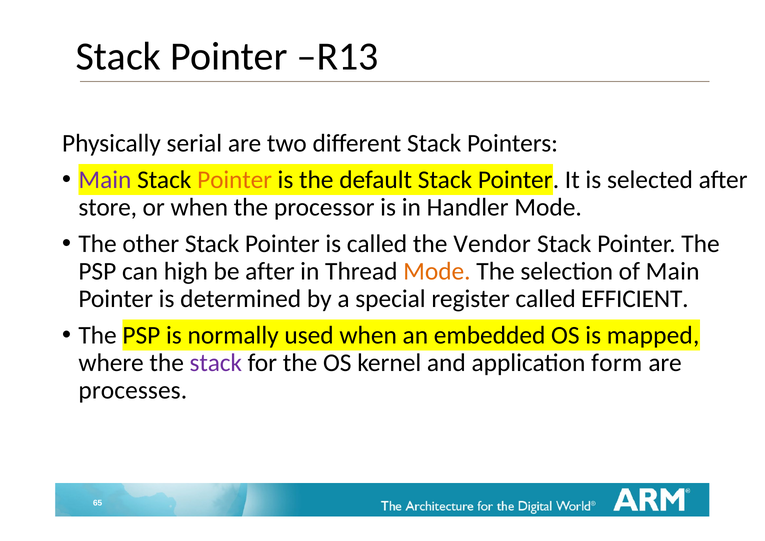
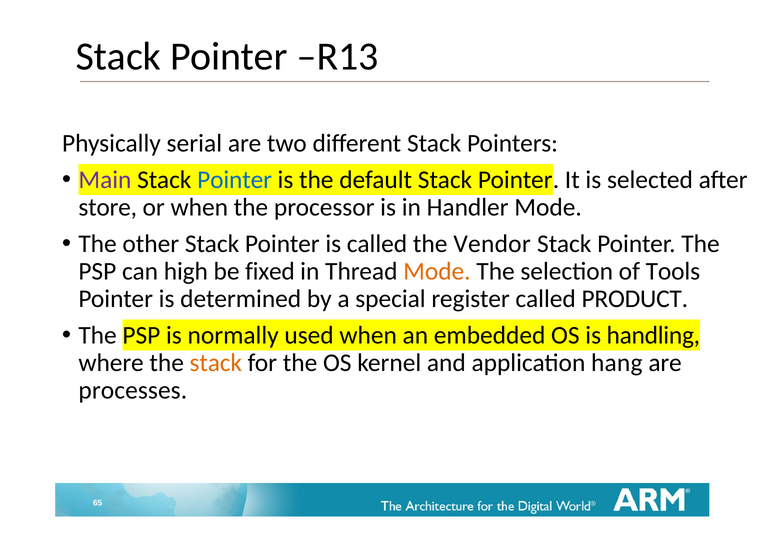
Pointer at (235, 180) colour: orange -> blue
be after: after -> fixed
of Main: Main -> Tools
EFFICIENT: EFFICIENT -> PRODUCT
mapped: mapped -> handling
stack at (216, 363) colour: purple -> orange
form: form -> hang
